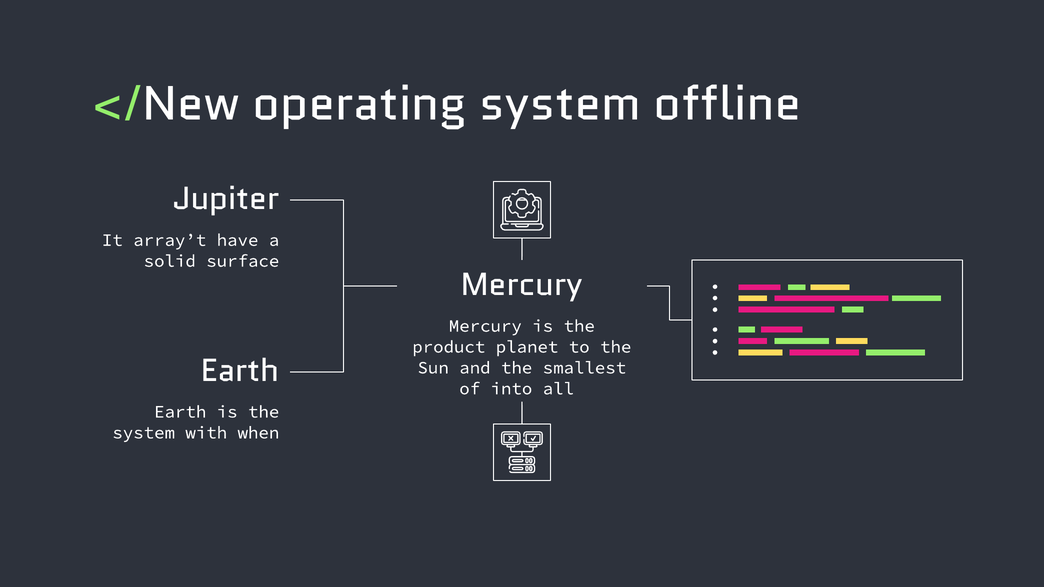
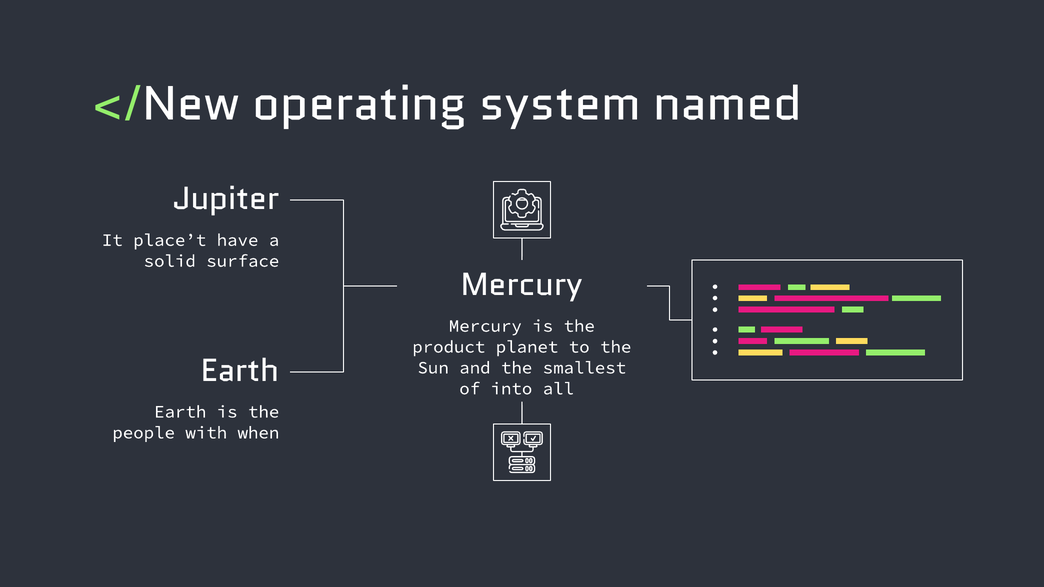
offline: offline -> named
array’t: array’t -> place’t
system at (144, 433): system -> people
